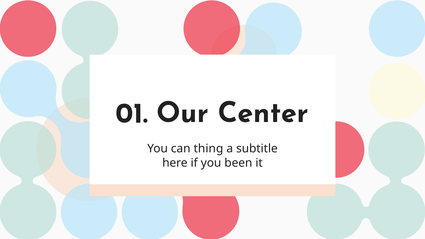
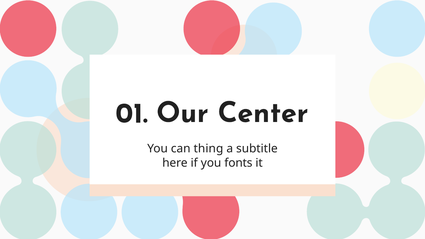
been: been -> fonts
